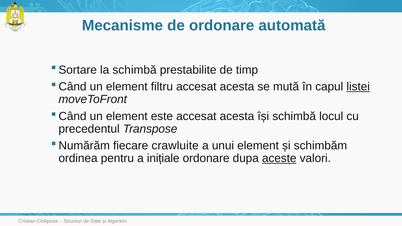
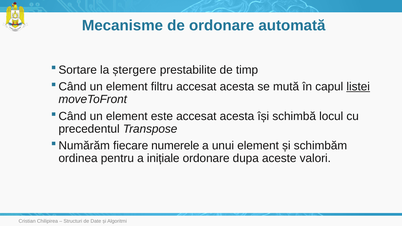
la schimbă: schimbă -> ștergere
crawluite: crawluite -> numerele
aceste underline: present -> none
